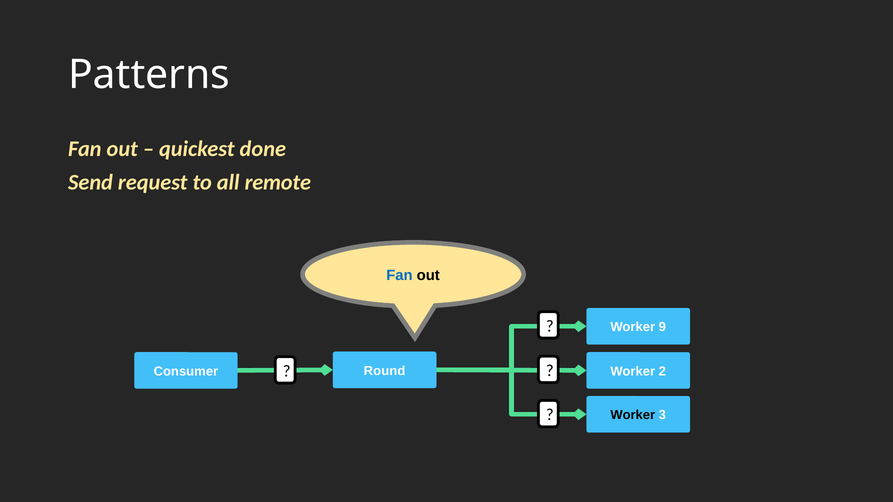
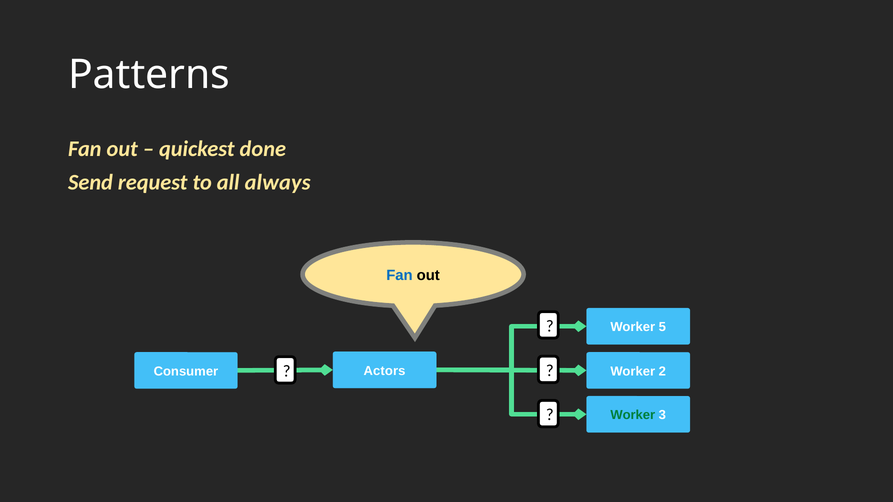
remote: remote -> always
9: 9 -> 5
Round: Round -> Actors
Worker at (633, 415) colour: black -> green
